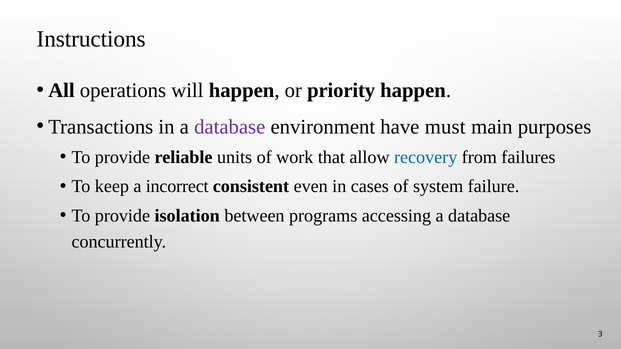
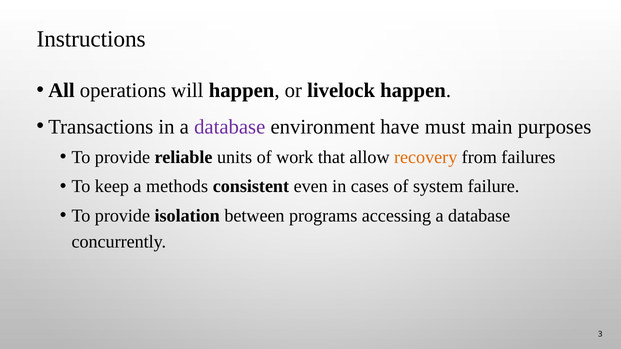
priority: priority -> livelock
recovery colour: blue -> orange
incorrect: incorrect -> methods
